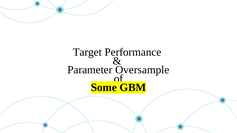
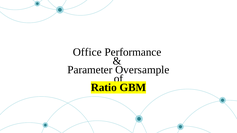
Target: Target -> Office
Some: Some -> Ratio
